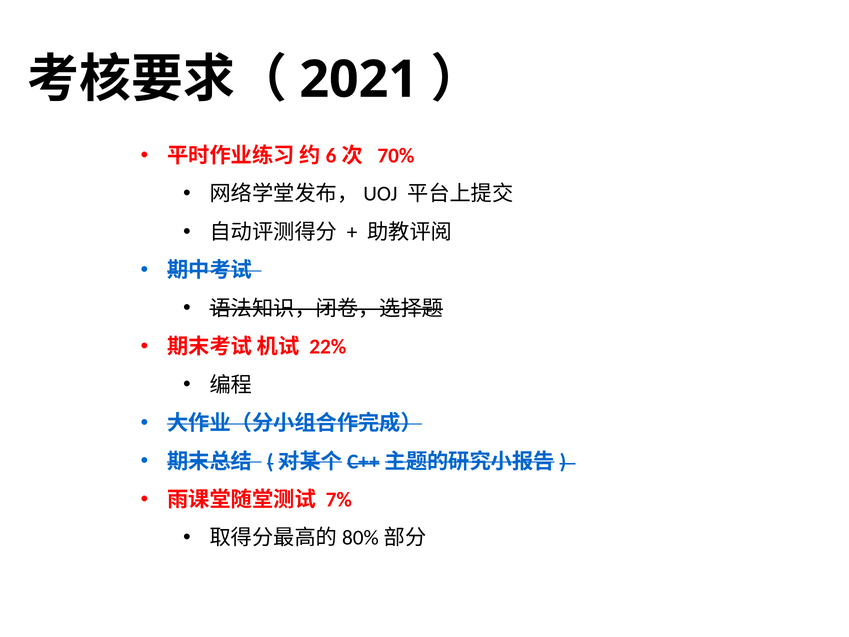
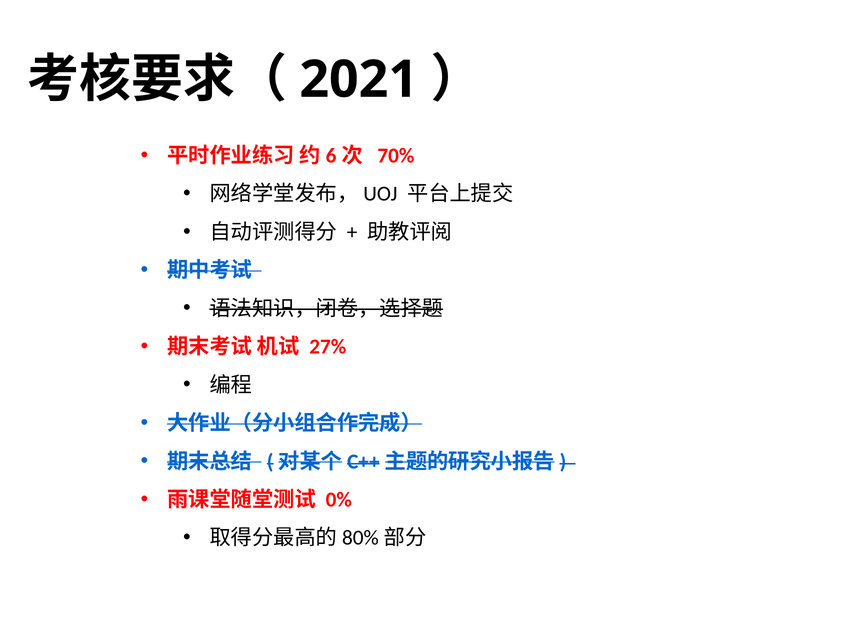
22%: 22% -> 27%
7%: 7% -> 0%
